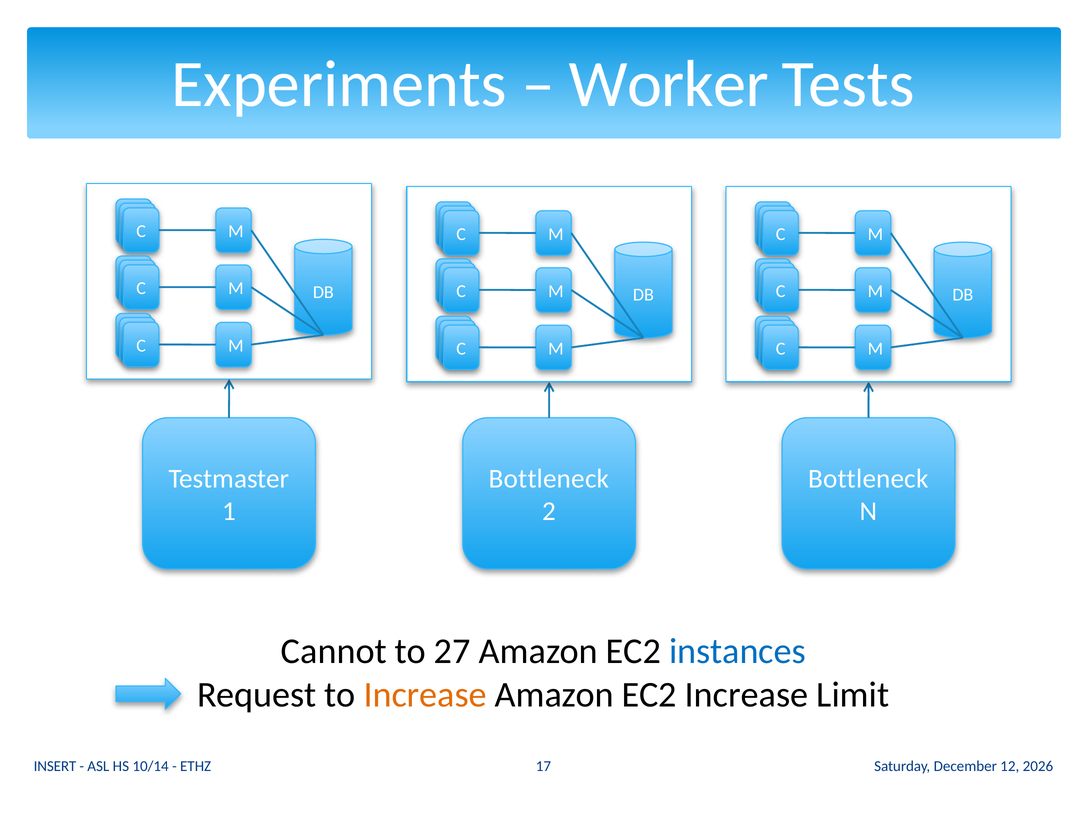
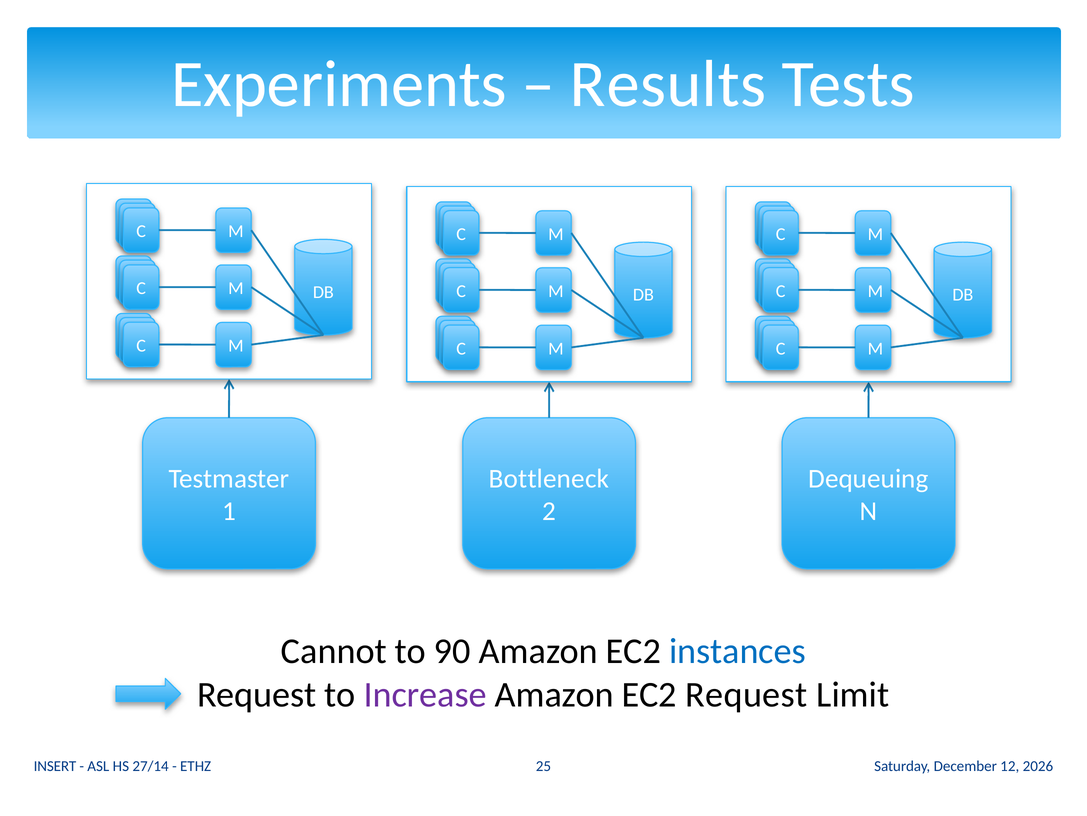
Worker: Worker -> Results
Bottleneck at (868, 478): Bottleneck -> Dequeuing
27: 27 -> 90
Increase at (425, 694) colour: orange -> purple
EC2 Increase: Increase -> Request
10/14: 10/14 -> 27/14
17: 17 -> 25
